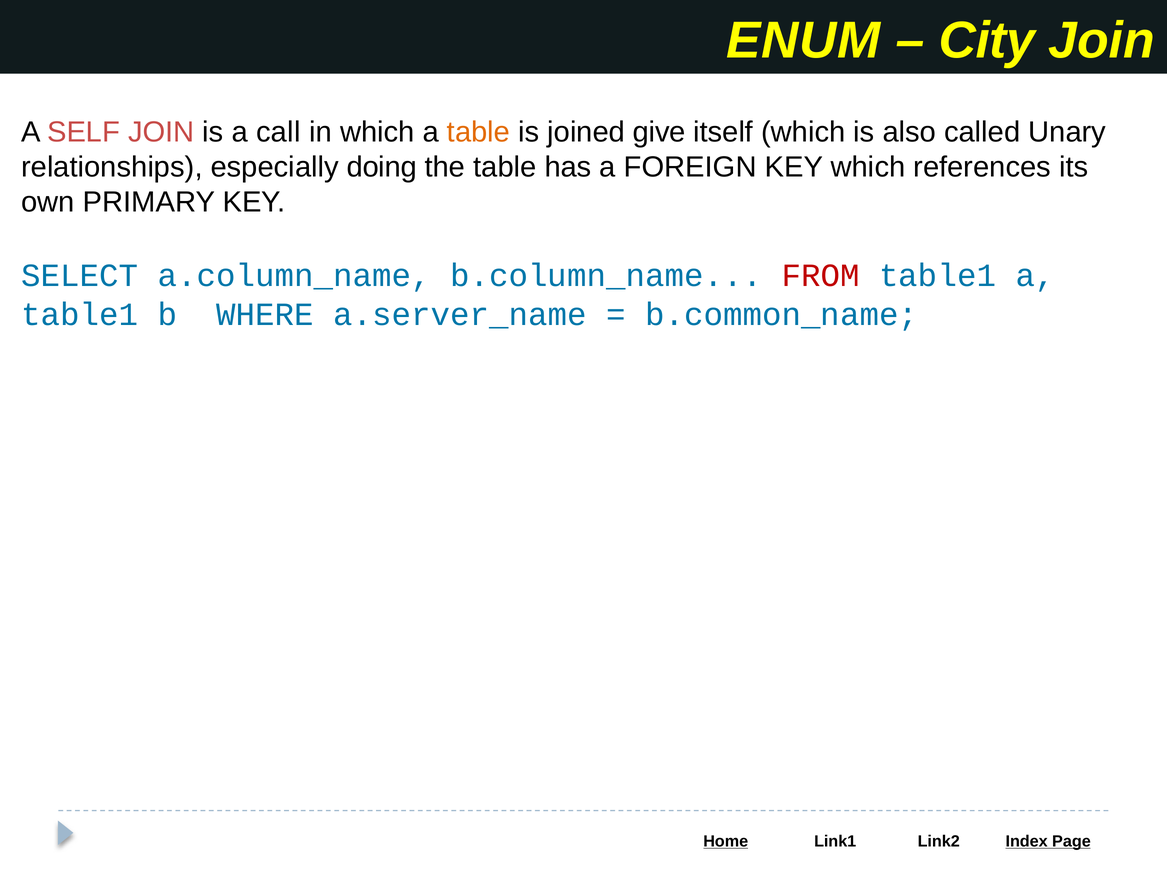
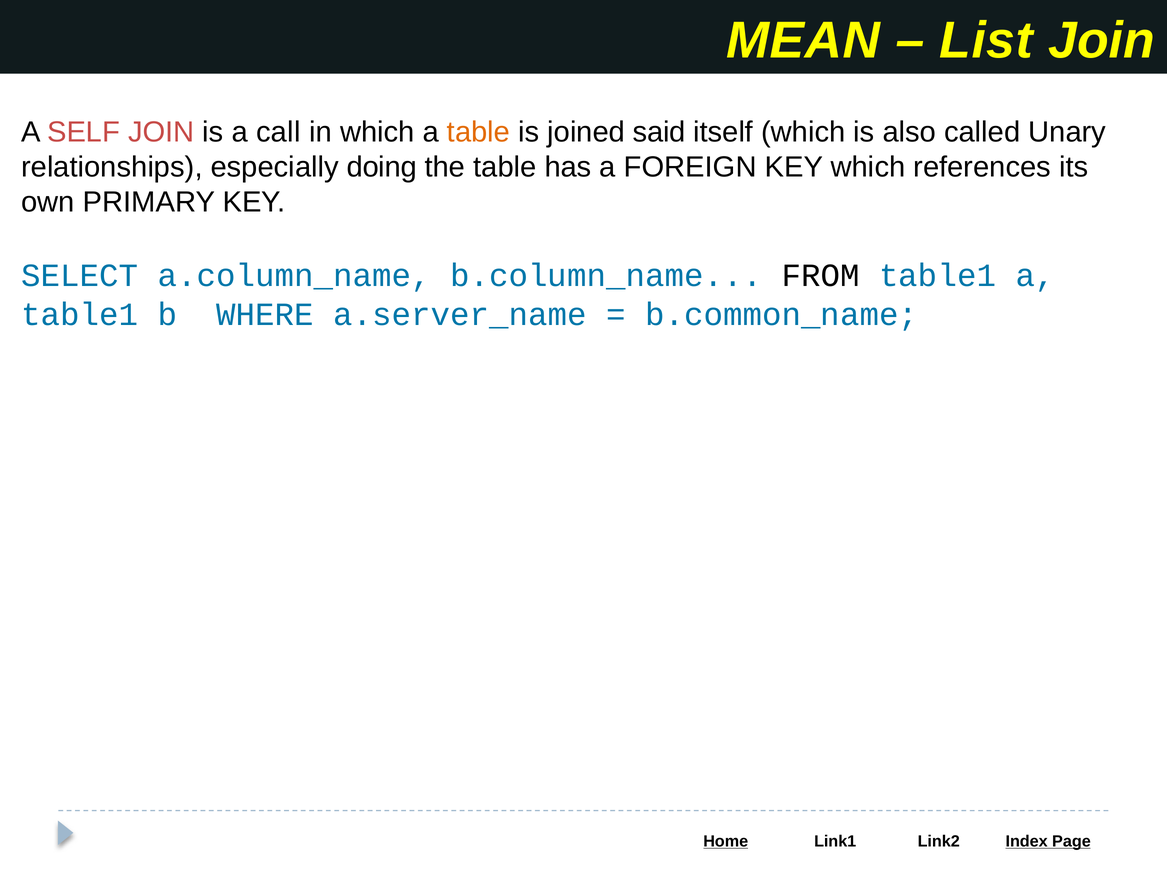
ENUM: ENUM -> MEAN
City: City -> List
give: give -> said
FROM colour: red -> black
